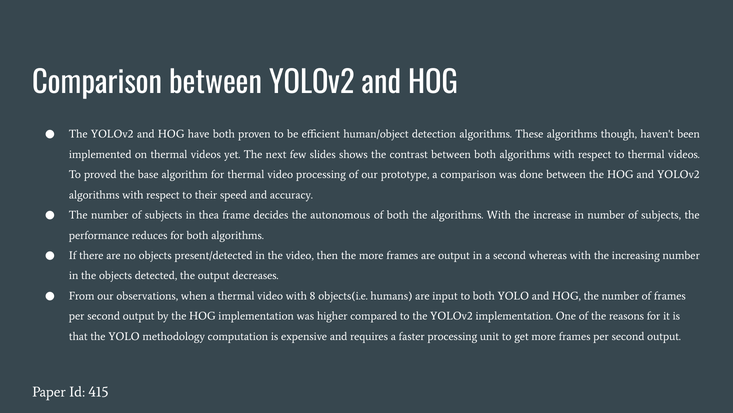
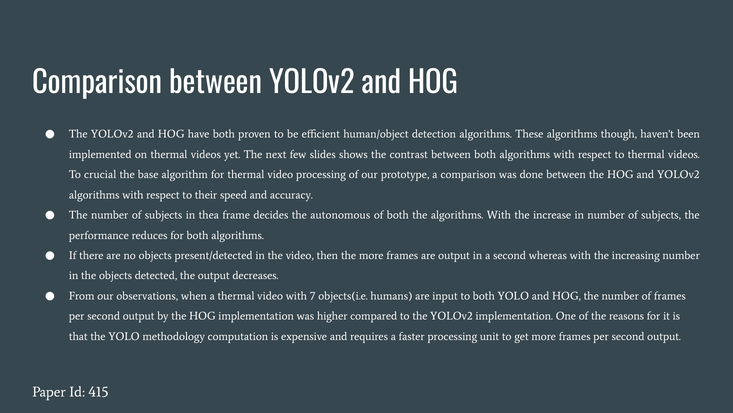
proved: proved -> crucial
8: 8 -> 7
